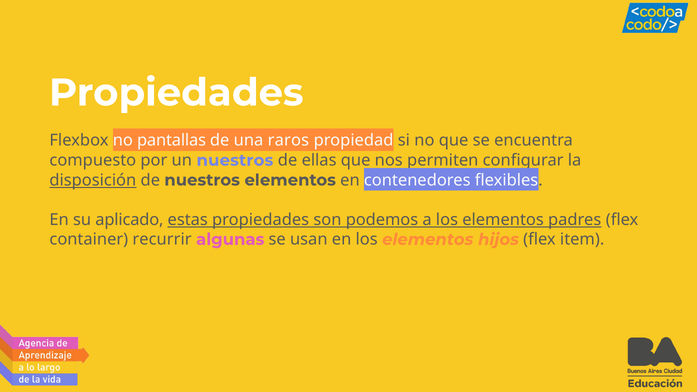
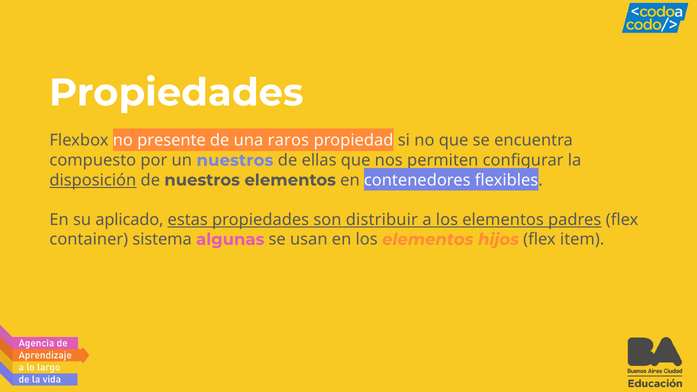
pantallas: pantallas -> presente
podemos: podemos -> distribuir
recurrir: recurrir -> sistema
